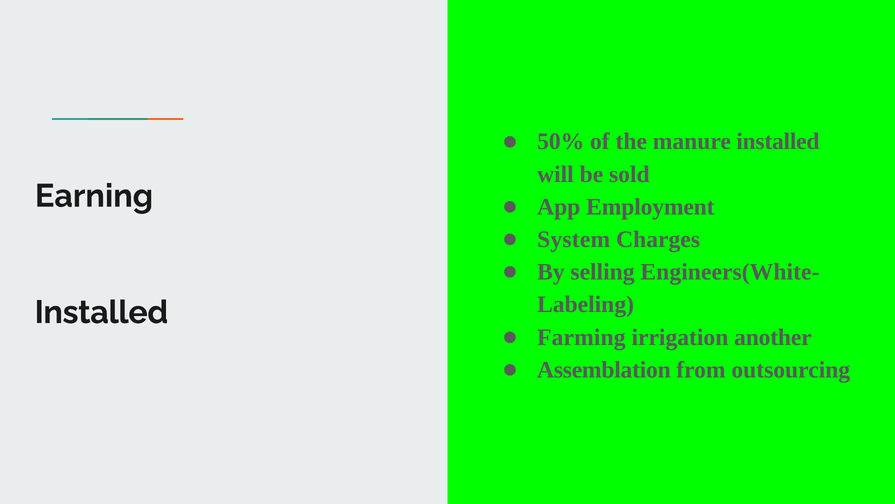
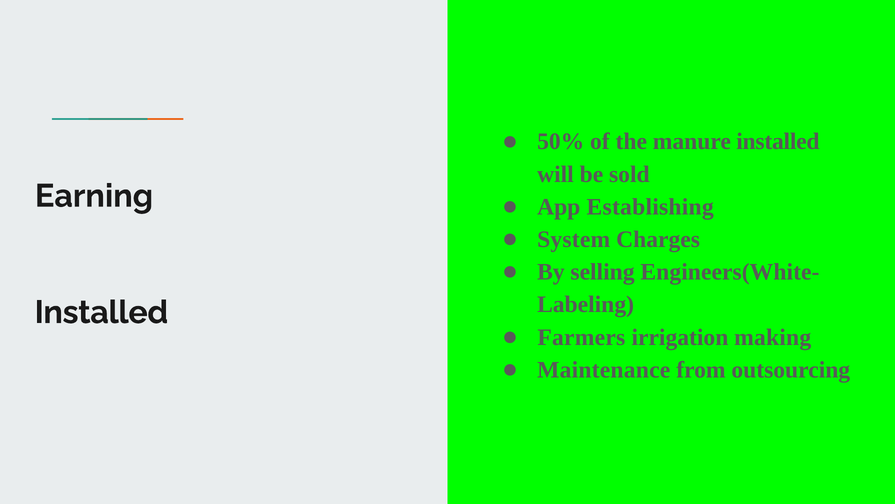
Employment: Employment -> Establishing
Farming: Farming -> Farmers
another: another -> making
Assemblation: Assemblation -> Maintenance
